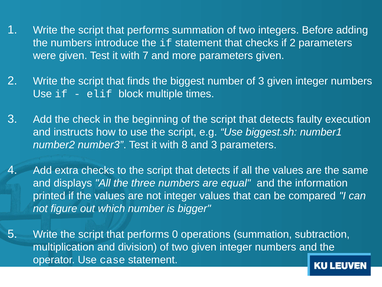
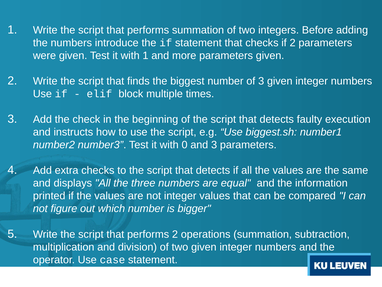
with 7: 7 -> 1
8: 8 -> 0
performs 0: 0 -> 2
